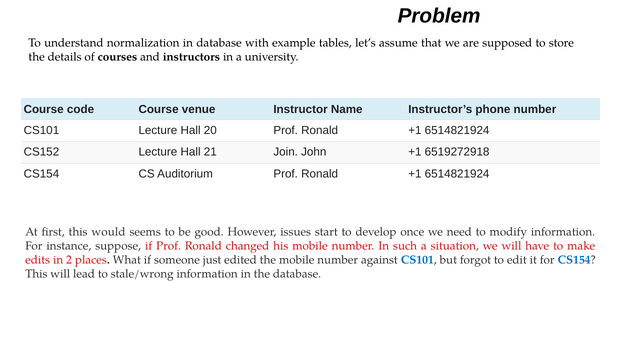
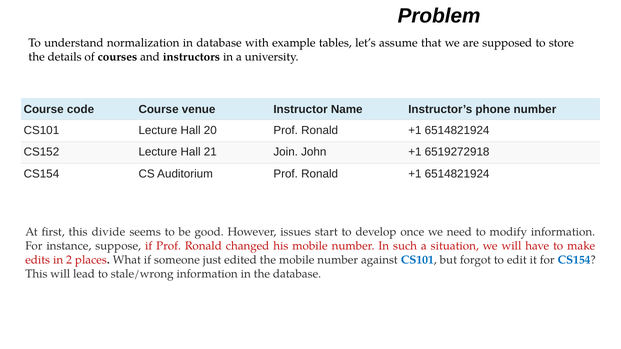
would: would -> divide
